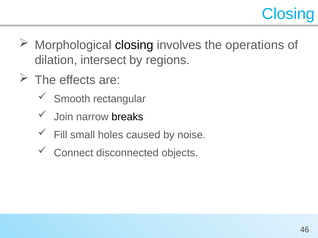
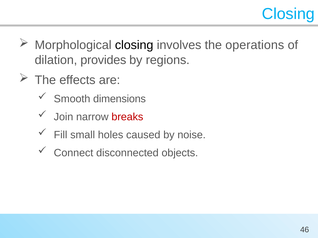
intersect: intersect -> provides
rectangular: rectangular -> dimensions
breaks colour: black -> red
